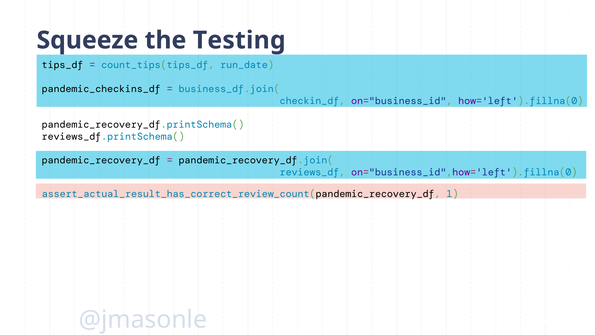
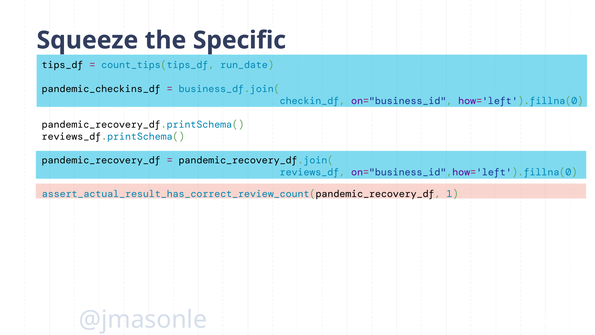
Testing: Testing -> Specific
